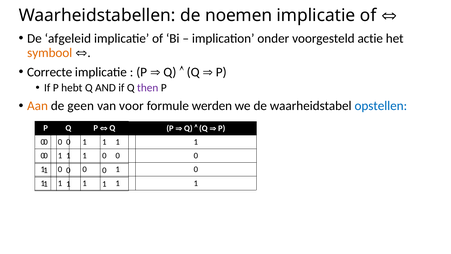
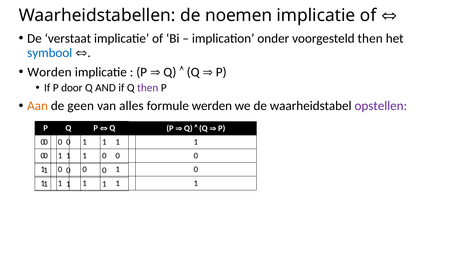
afgeleid: afgeleid -> verstaat
voorgesteld actie: actie -> then
symbool colour: orange -> blue
Correcte: Correcte -> Worden
hebt: hebt -> door
voor: voor -> alles
opstellen colour: blue -> purple
